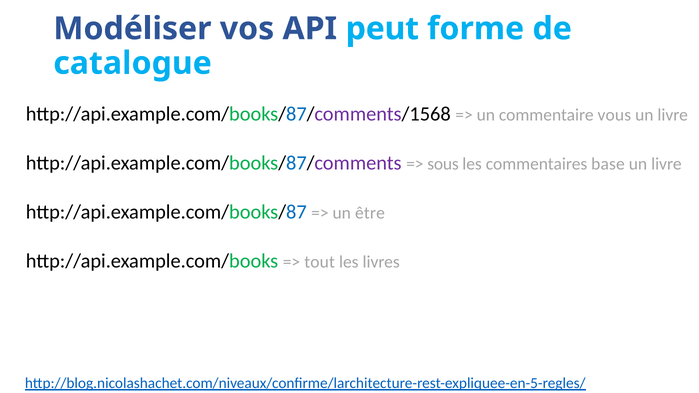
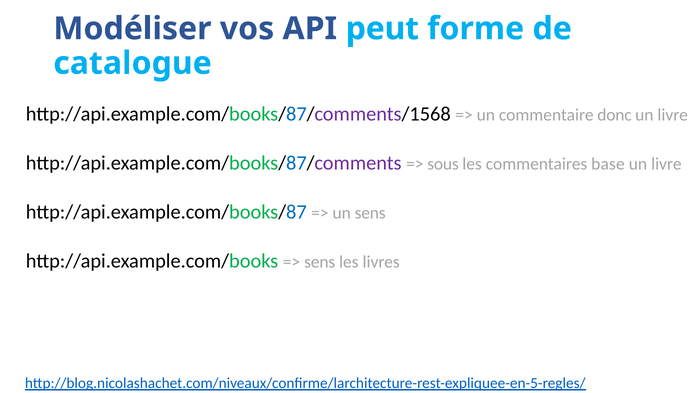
vous: vous -> donc
un être: être -> sens
tout at (320, 262): tout -> sens
